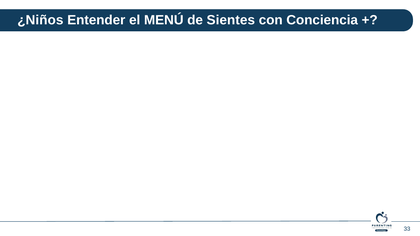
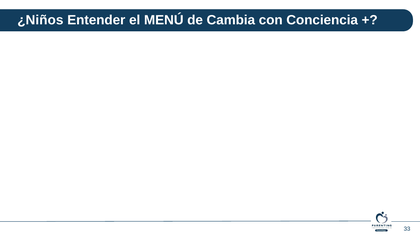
Sientes: Sientes -> Cambia
